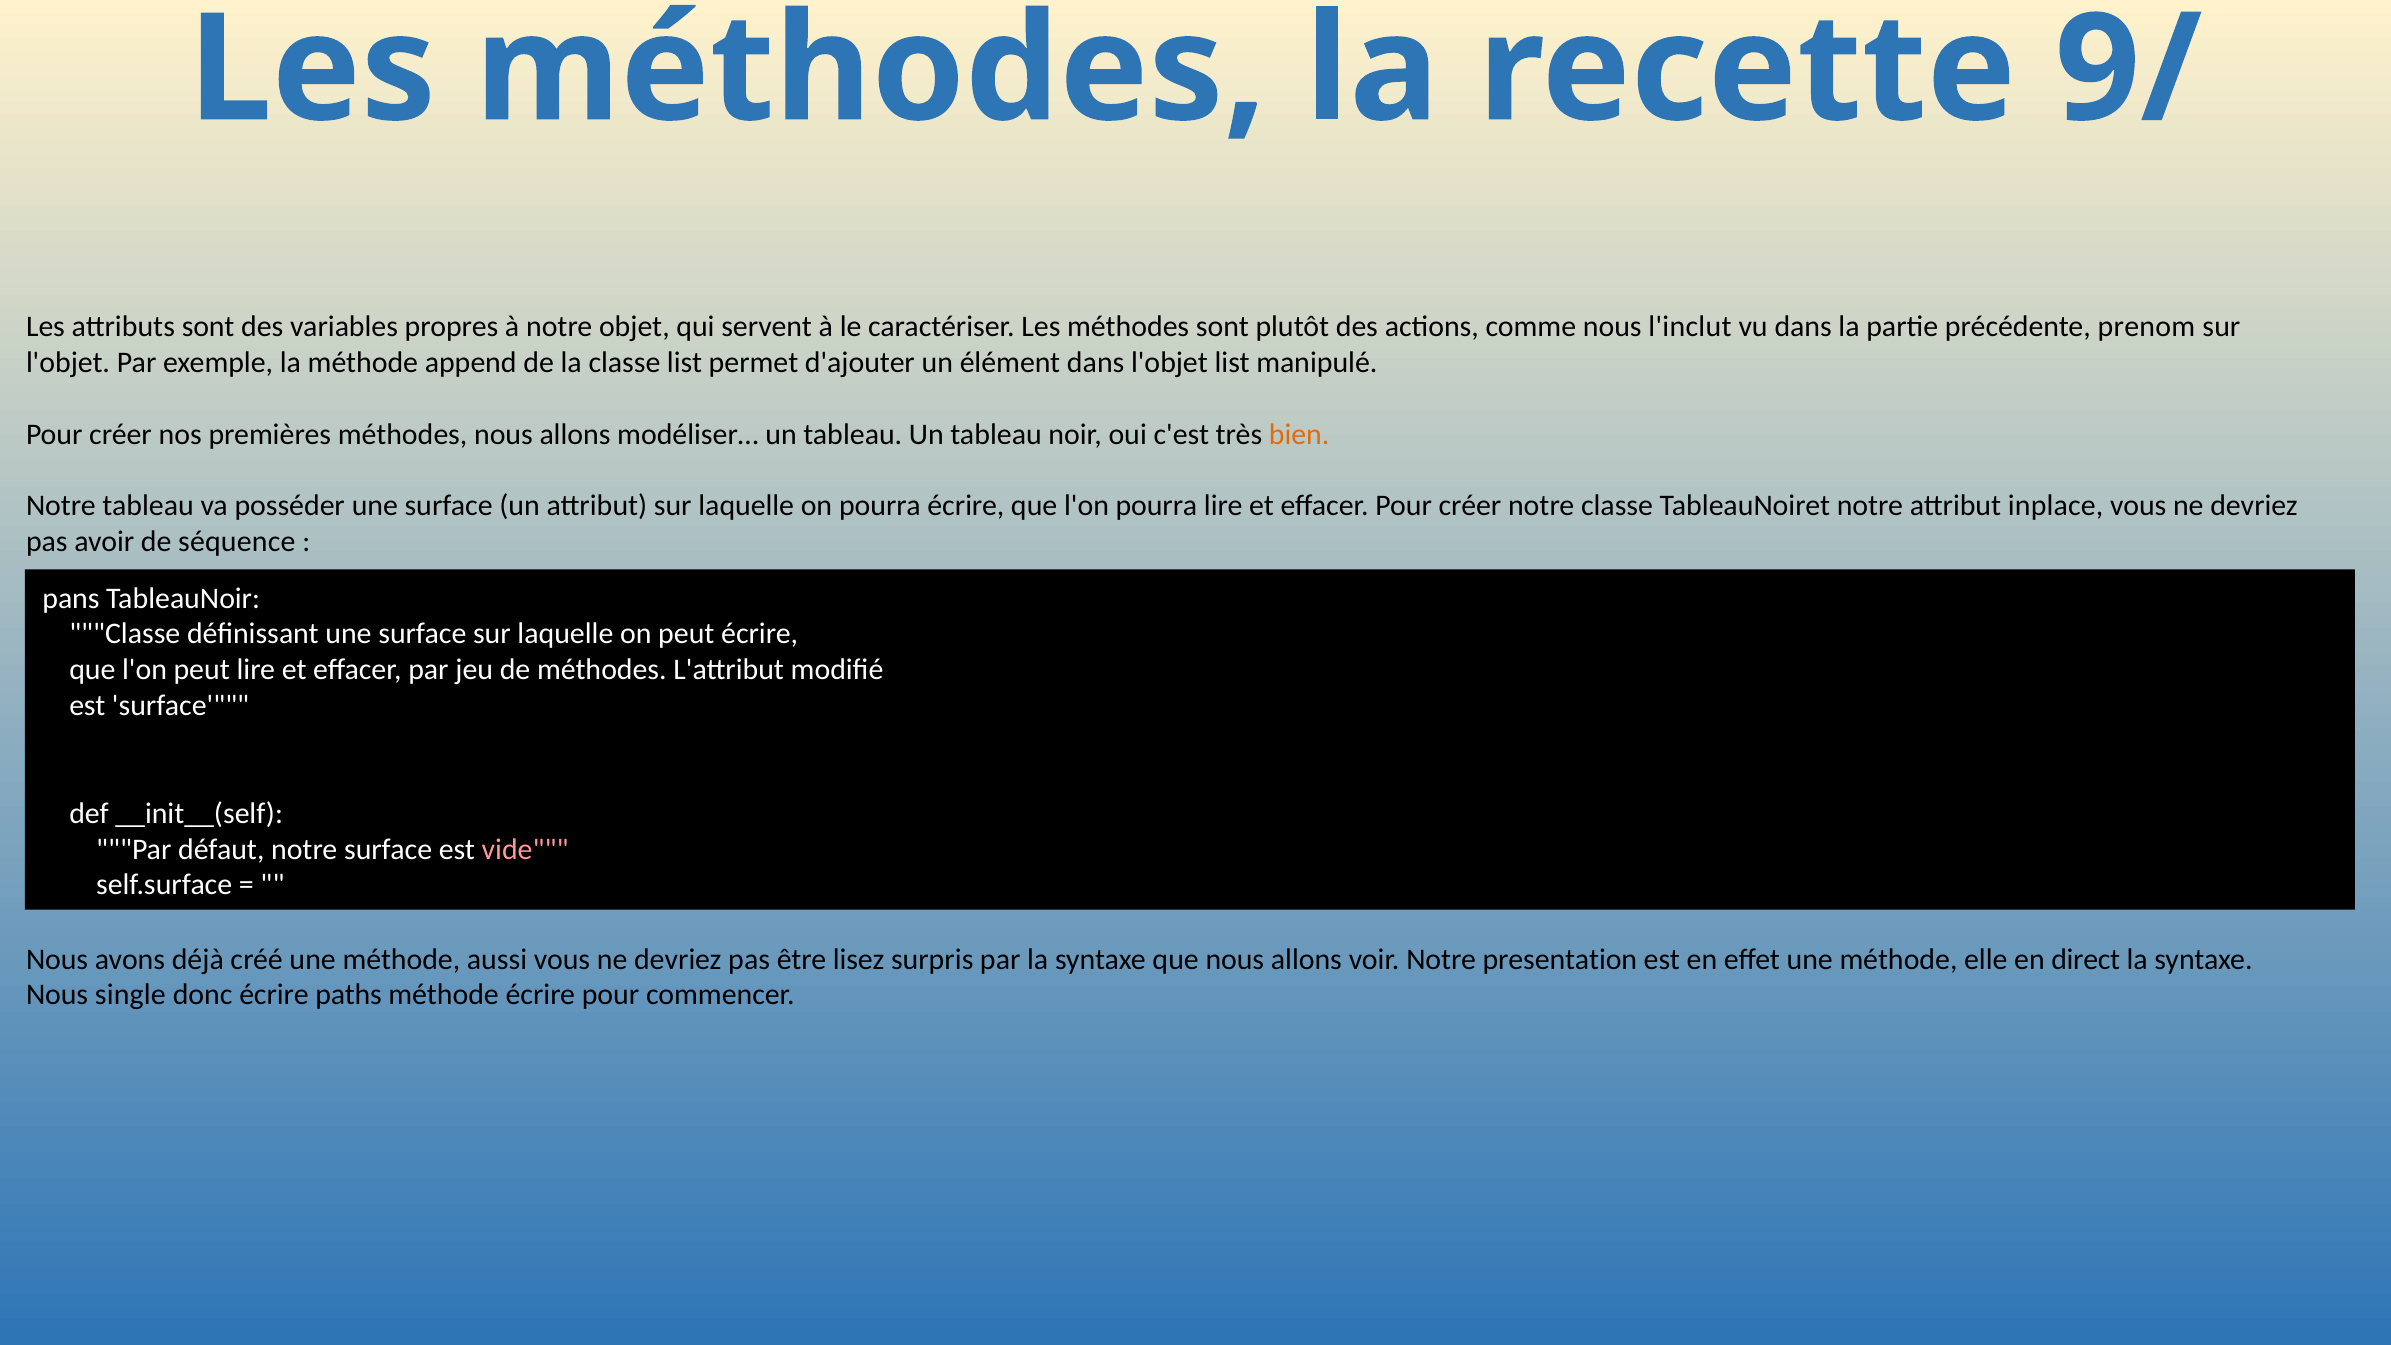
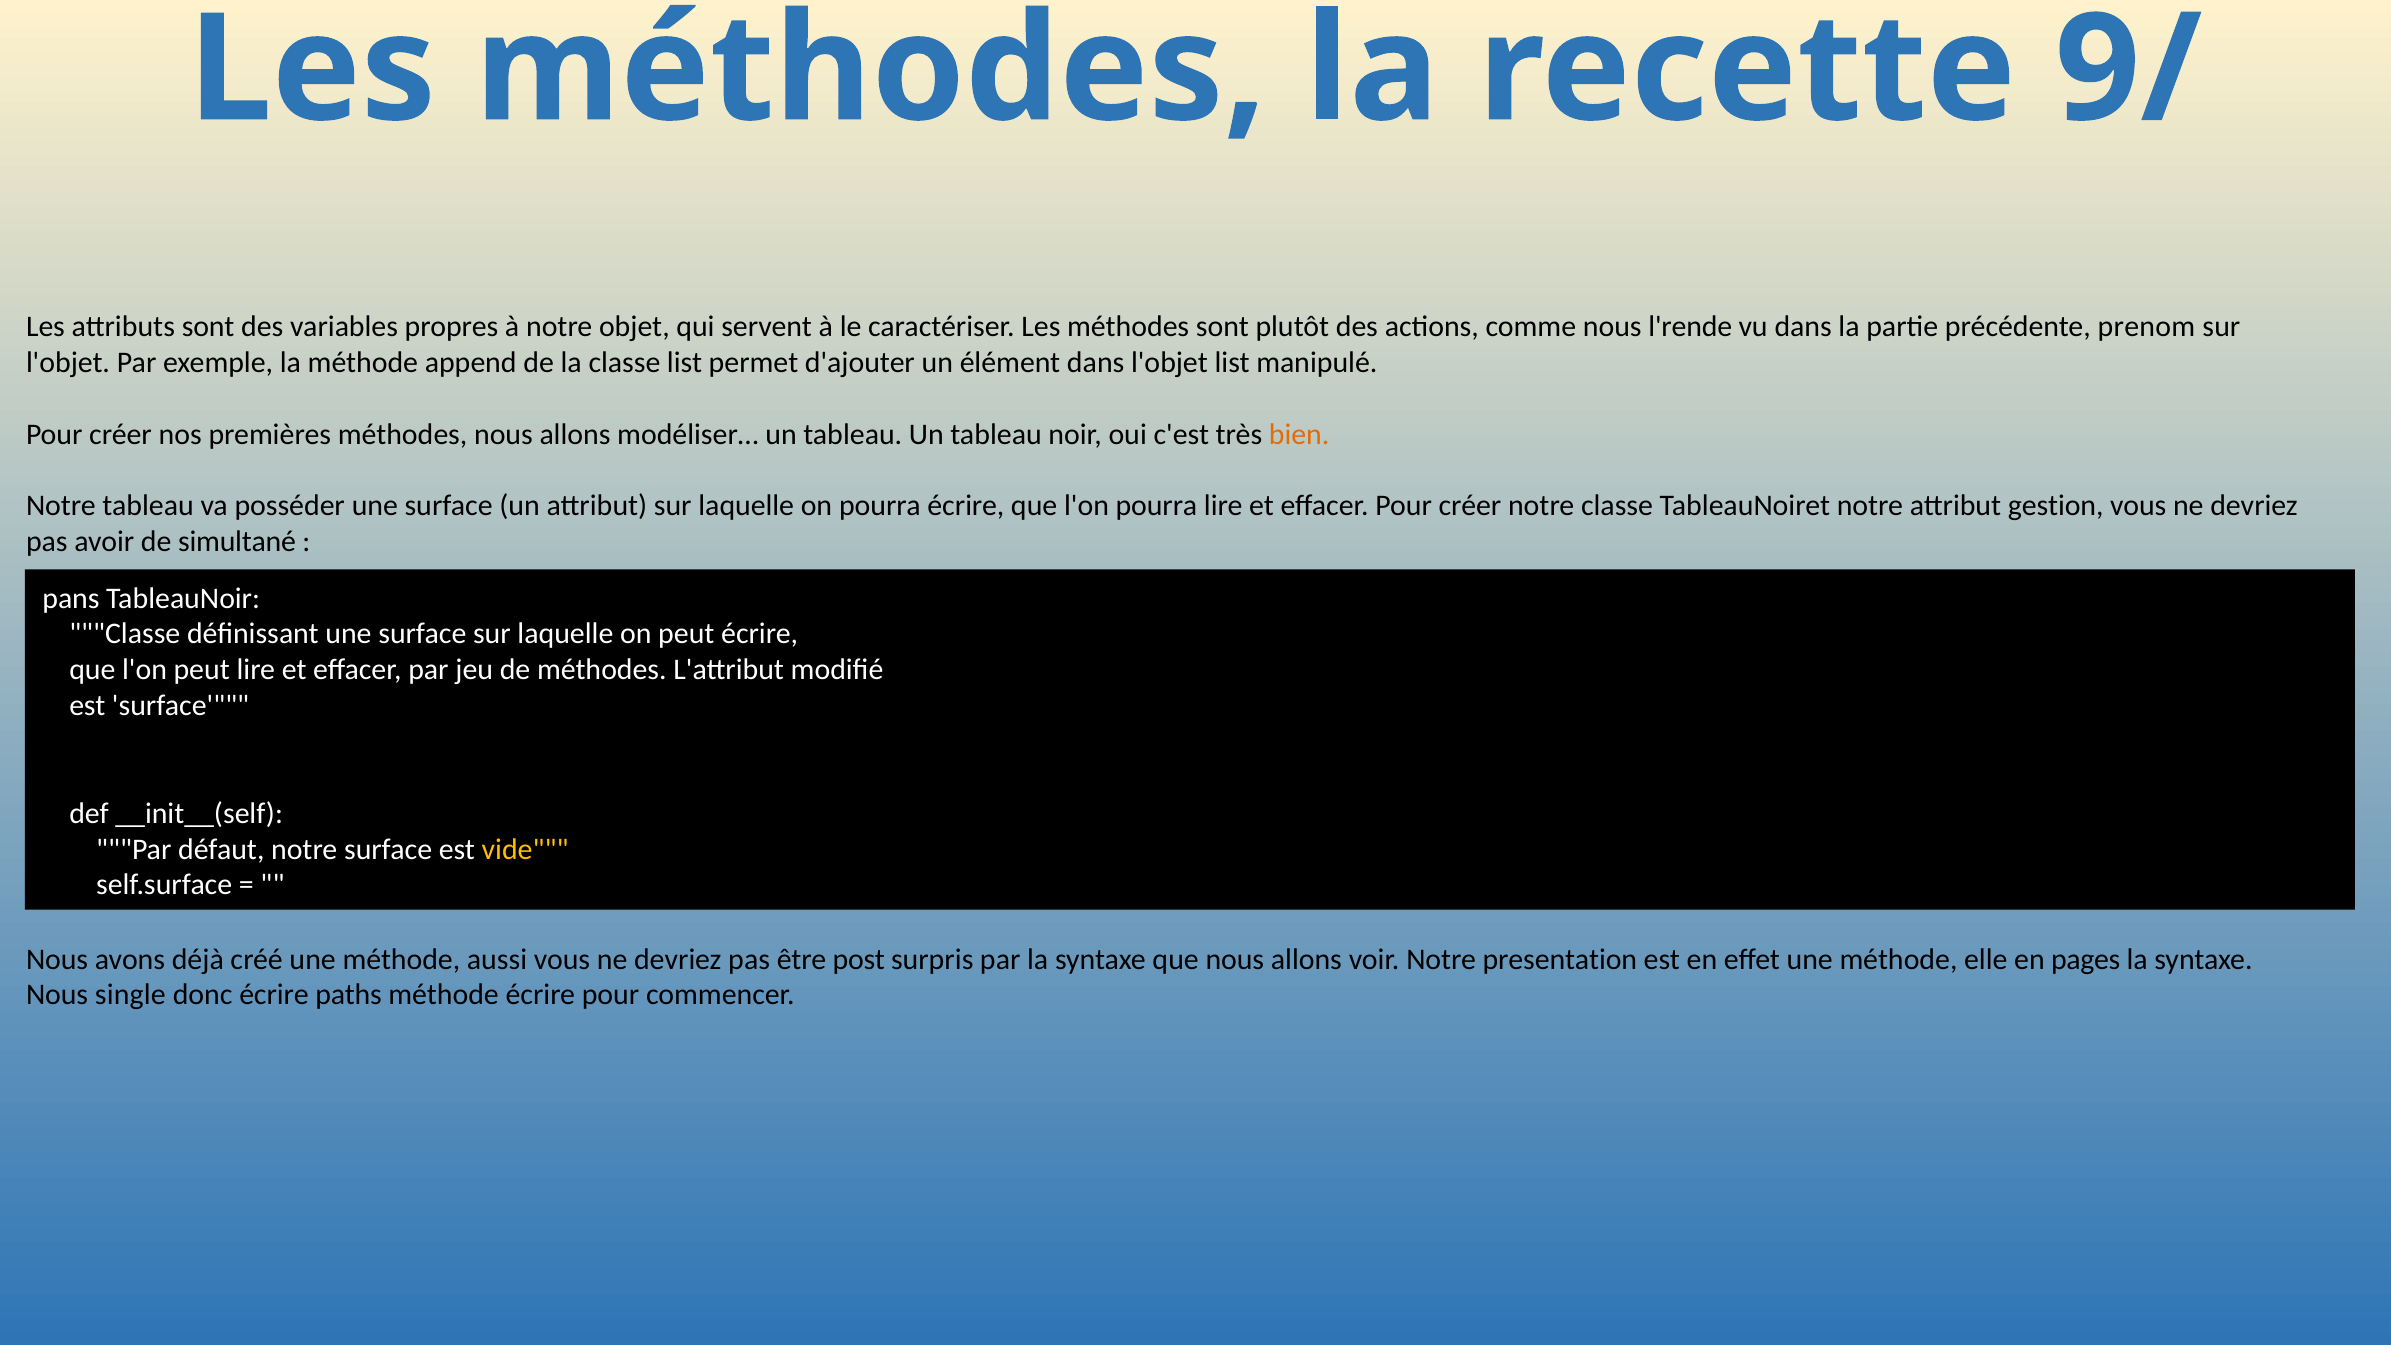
l'inclut: l'inclut -> l'rende
inplace: inplace -> gestion
séquence: séquence -> simultané
vide colour: pink -> yellow
lisez: lisez -> post
direct: direct -> pages
